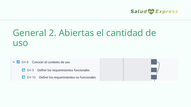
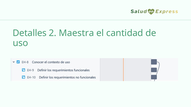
General: General -> Detalles
Abiertas: Abiertas -> Maestra
